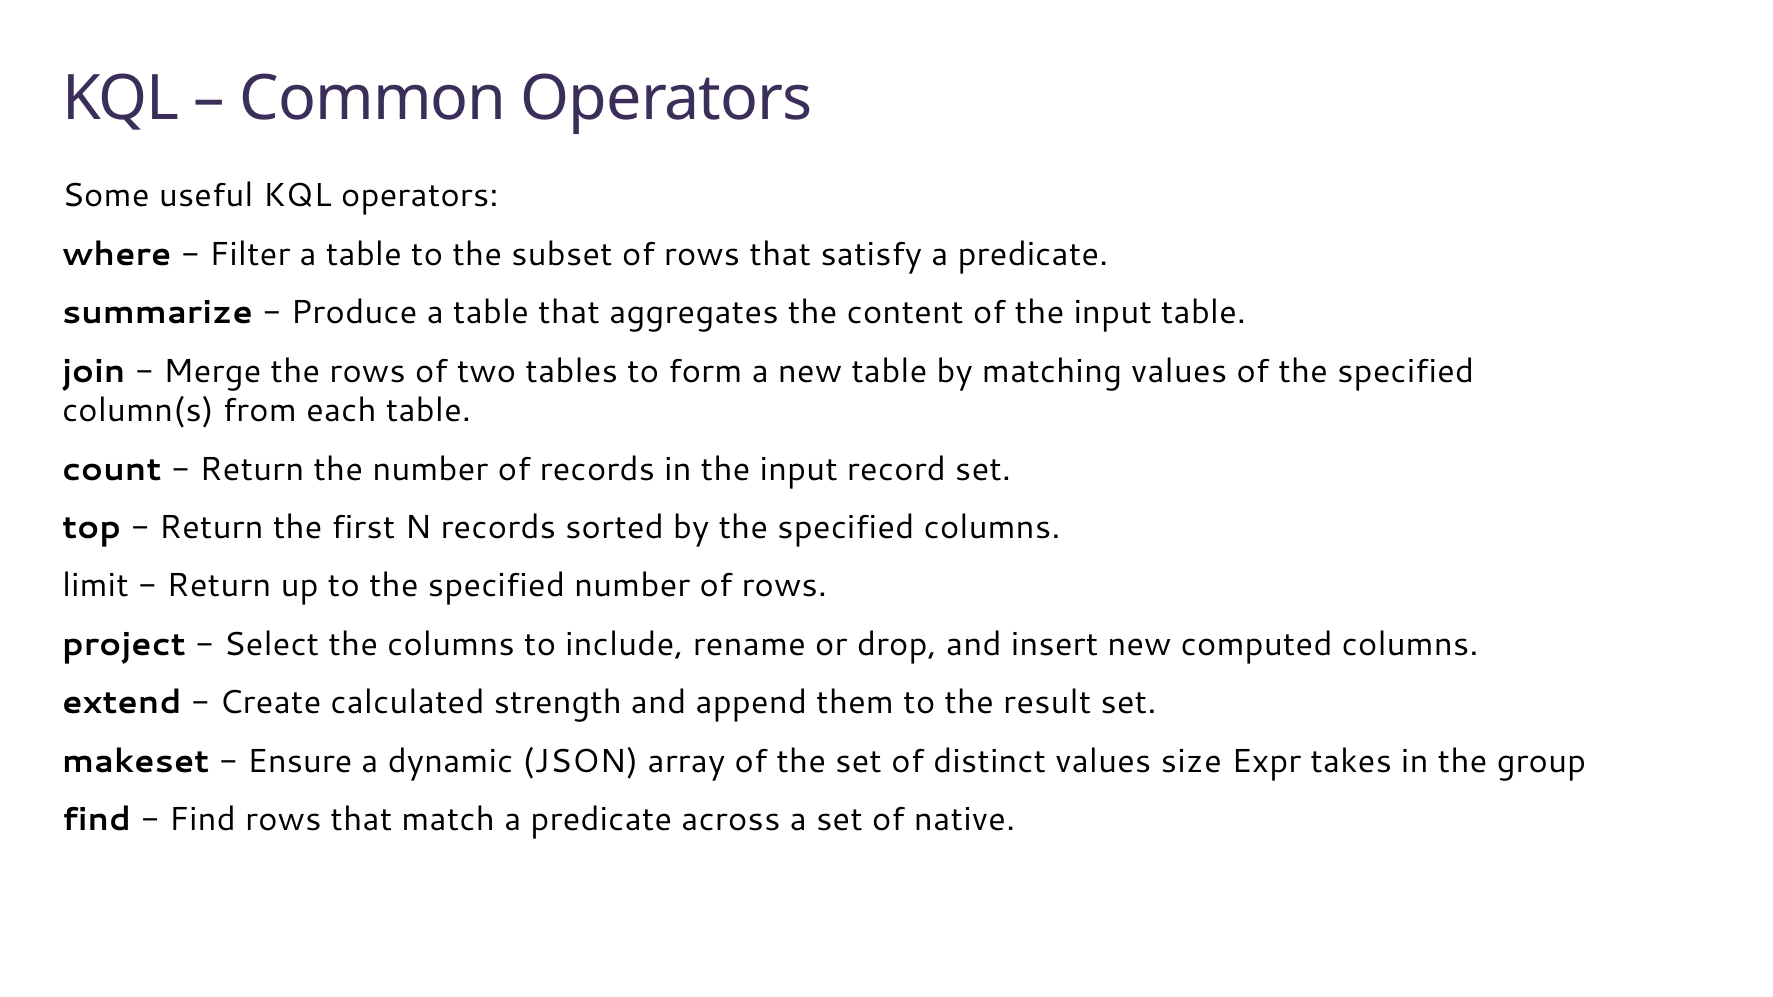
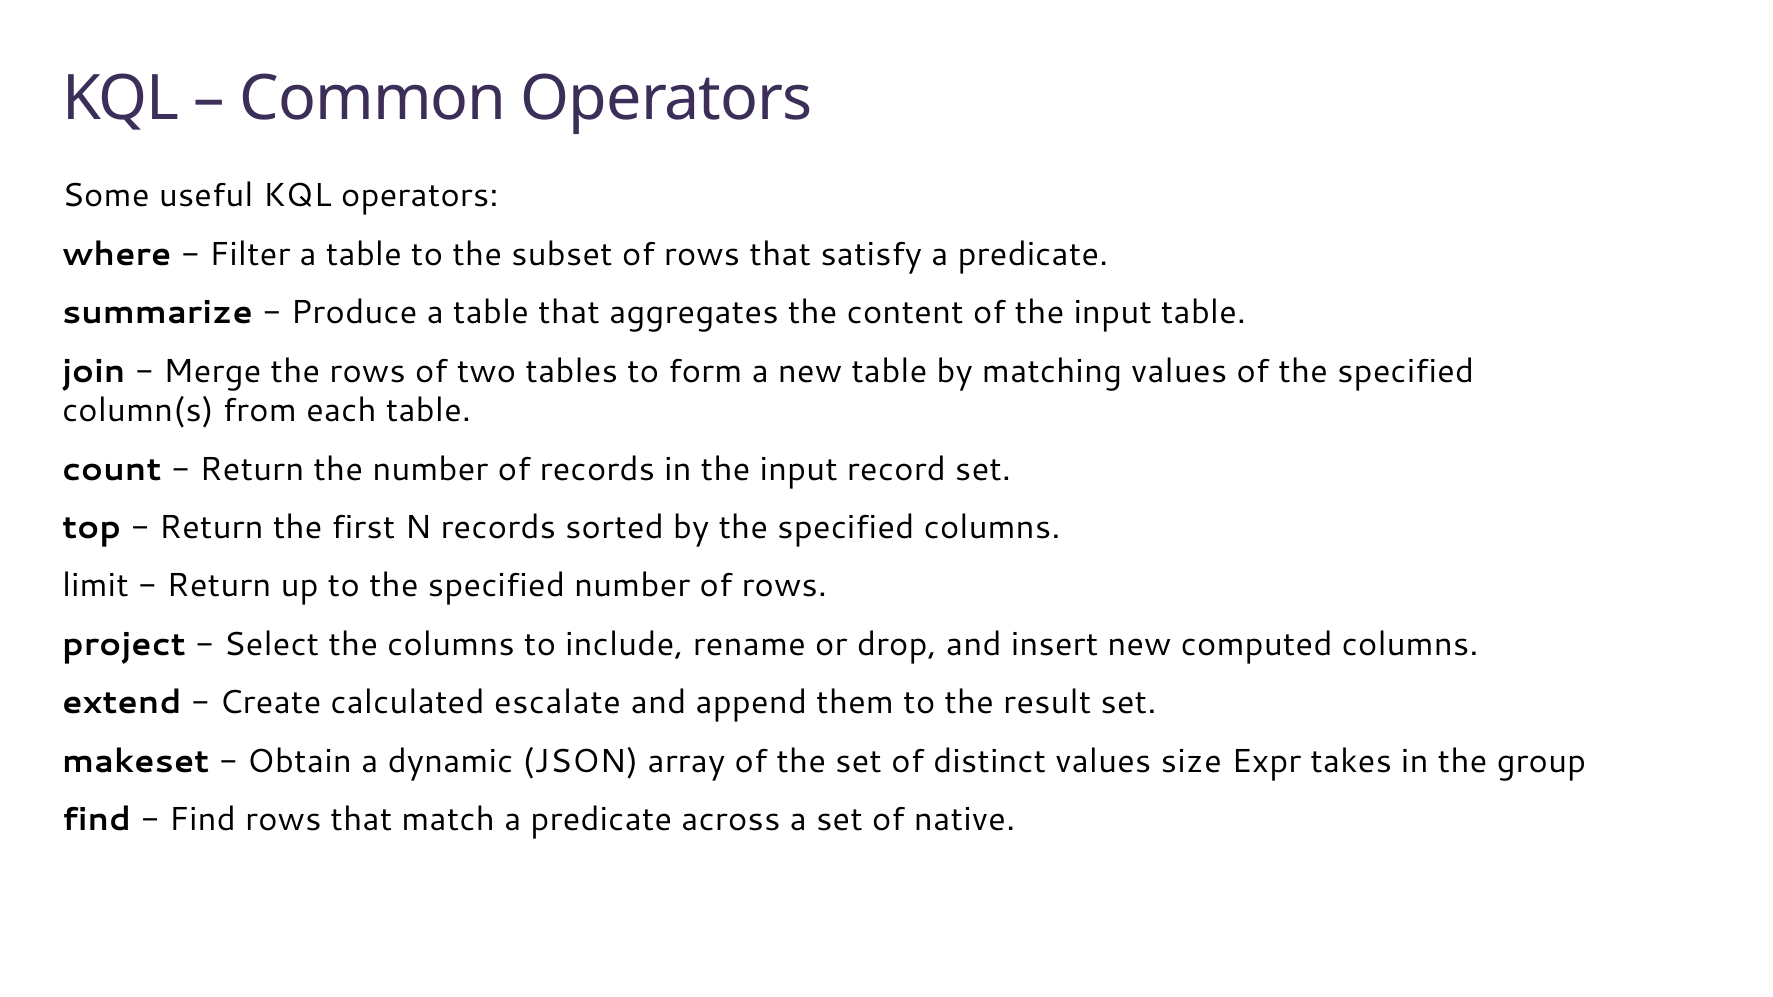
strength: strength -> escalate
Ensure: Ensure -> Obtain
